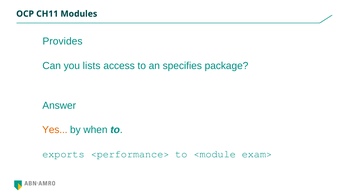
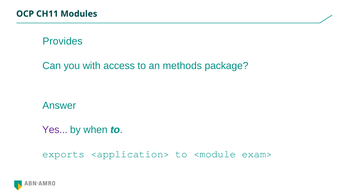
lists: lists -> with
specifies: specifies -> methods
Yes colour: orange -> purple
<performance>: <performance> -> <application>
